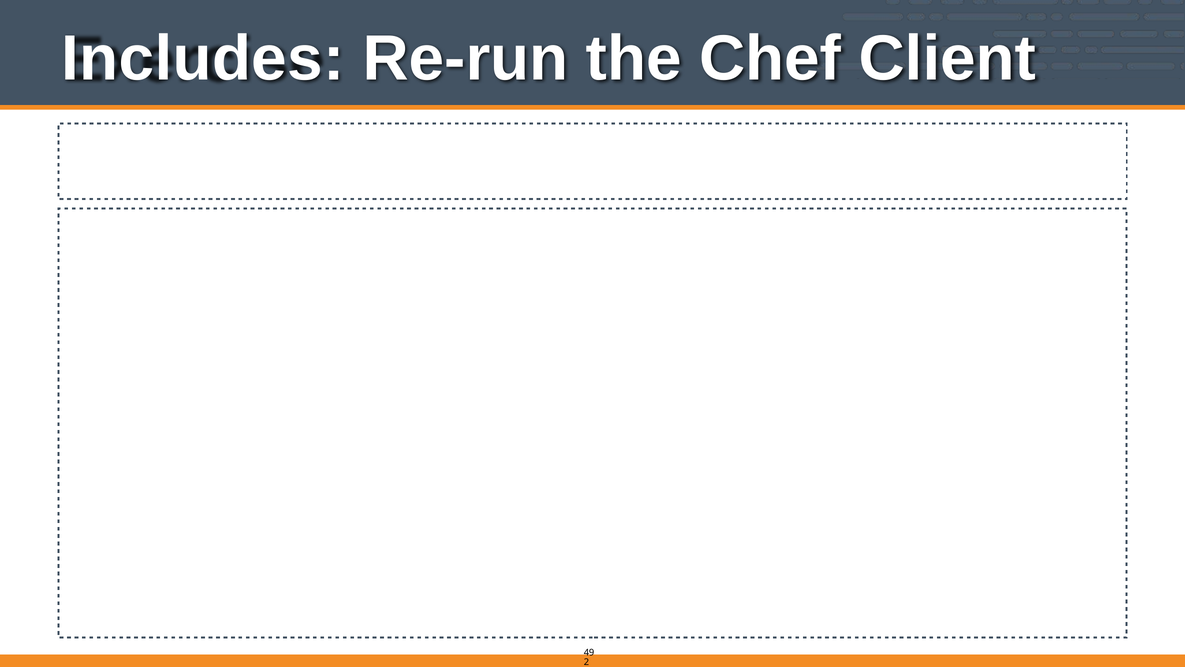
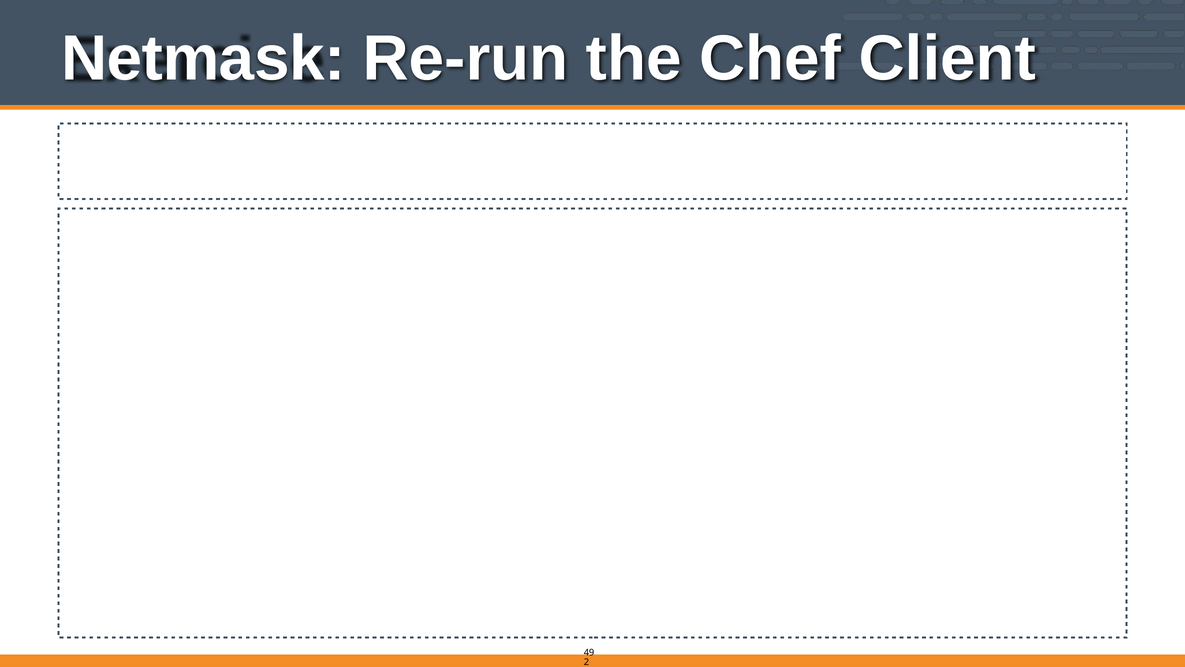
Includes: Includes -> Netmask
